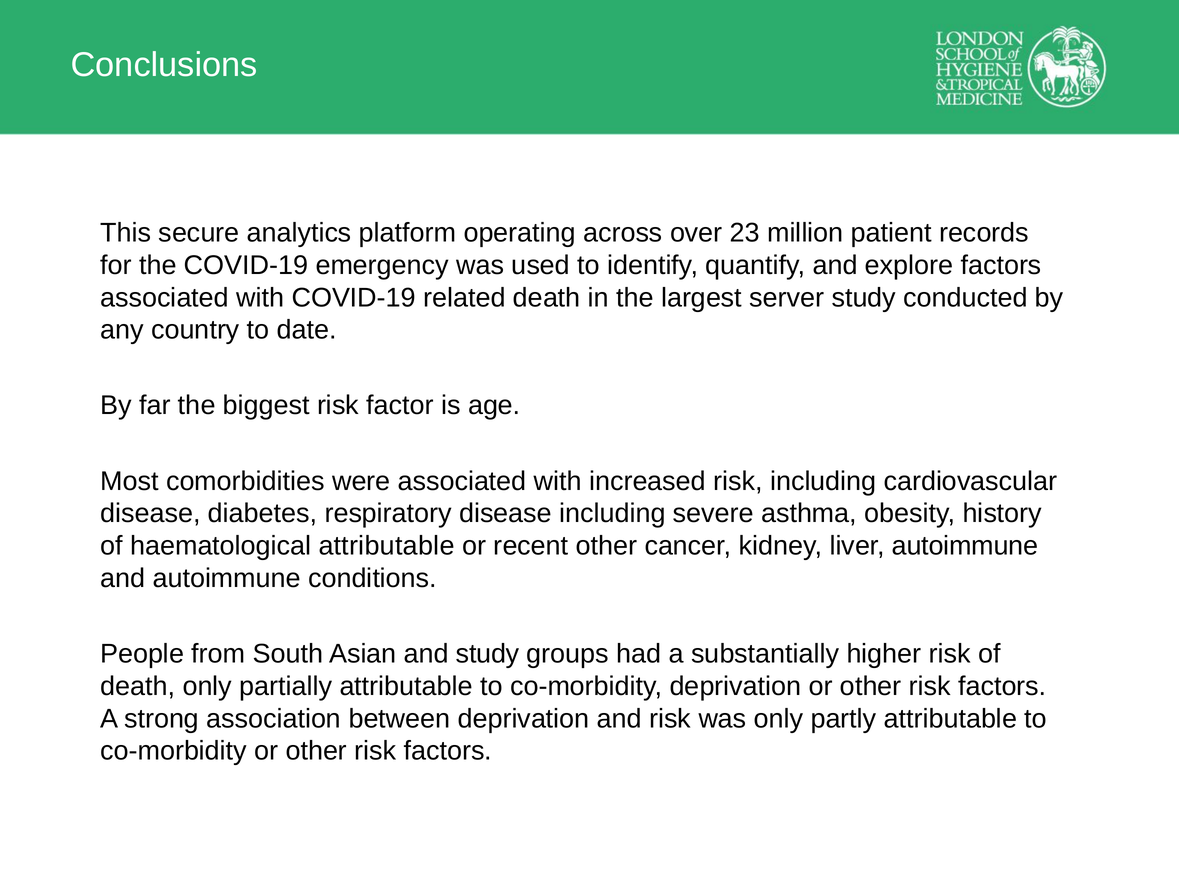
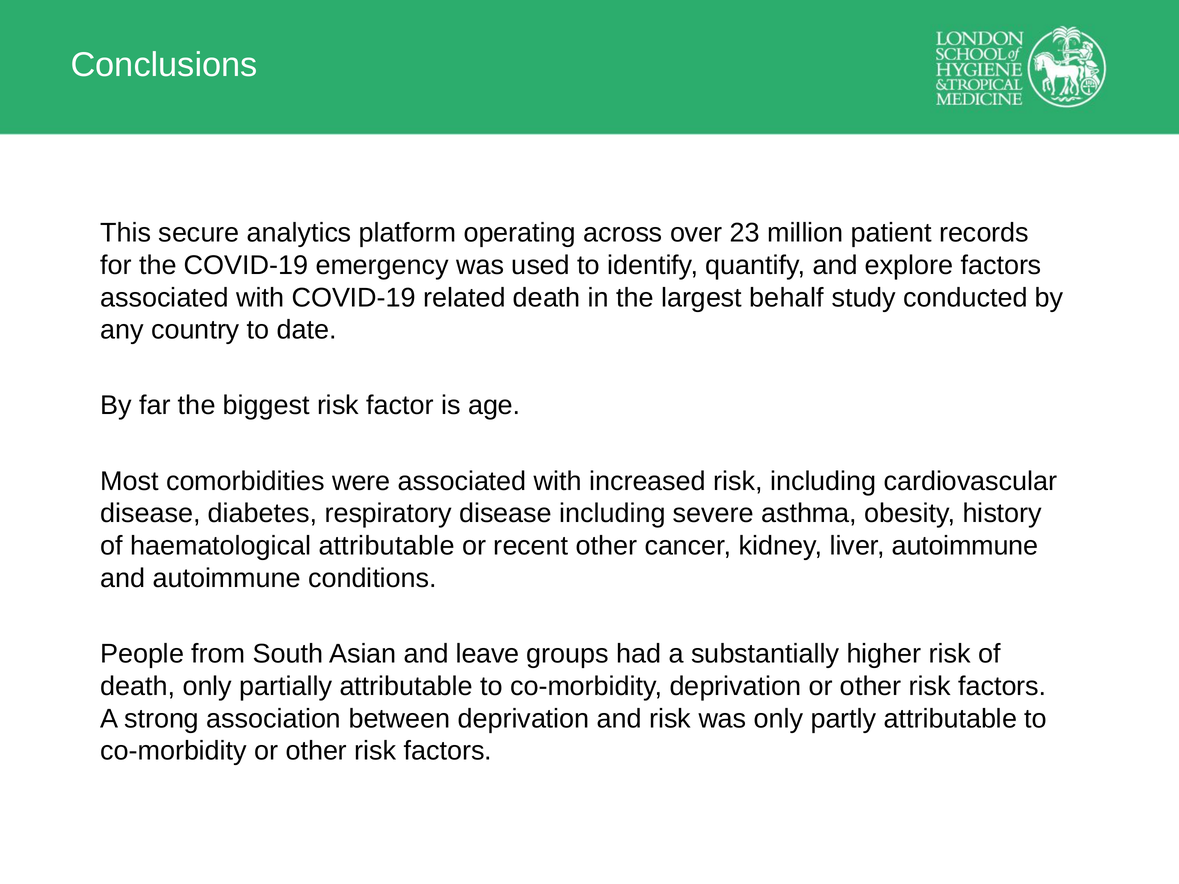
server: server -> behalf
and study: study -> leave
